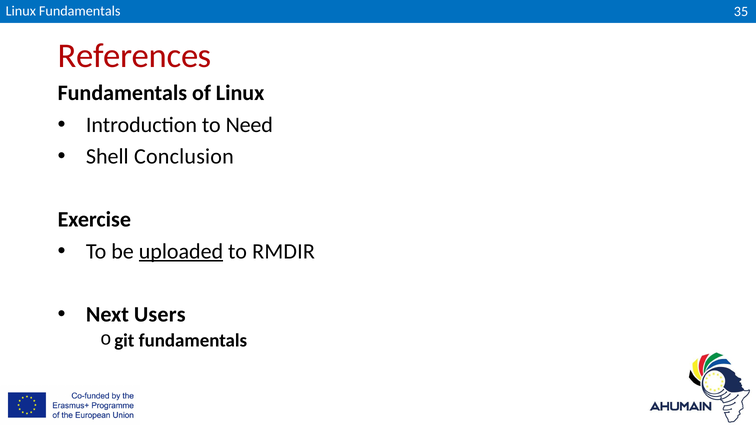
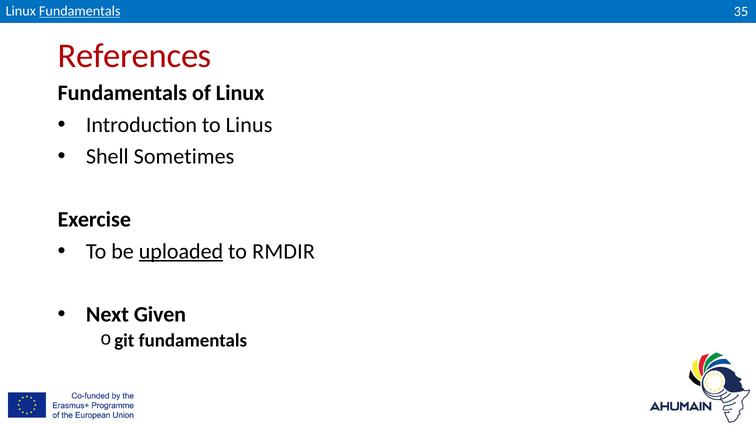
Fundamentals at (80, 11) underline: none -> present
Need: Need -> Linus
Conclusion: Conclusion -> Sometimes
Users: Users -> Given
